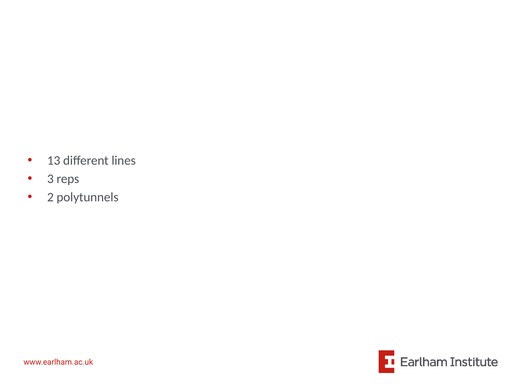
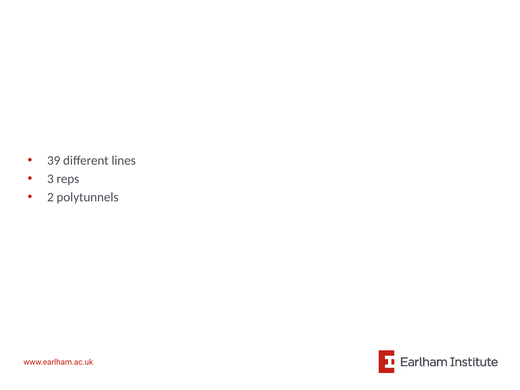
13: 13 -> 39
